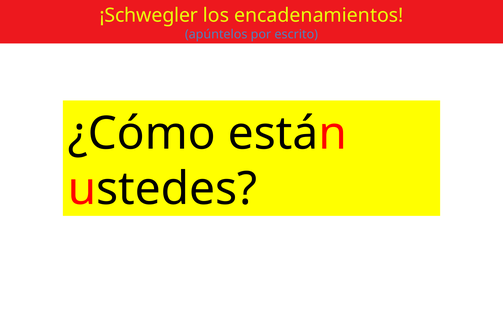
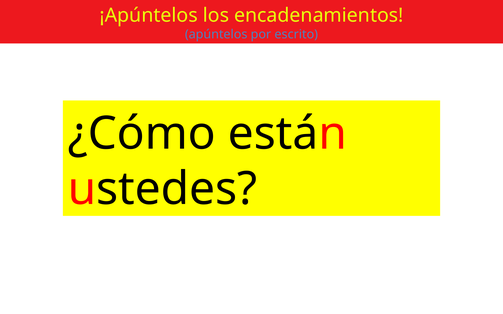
¡Schwegler: ¡Schwegler -> ¡Apúntelos
